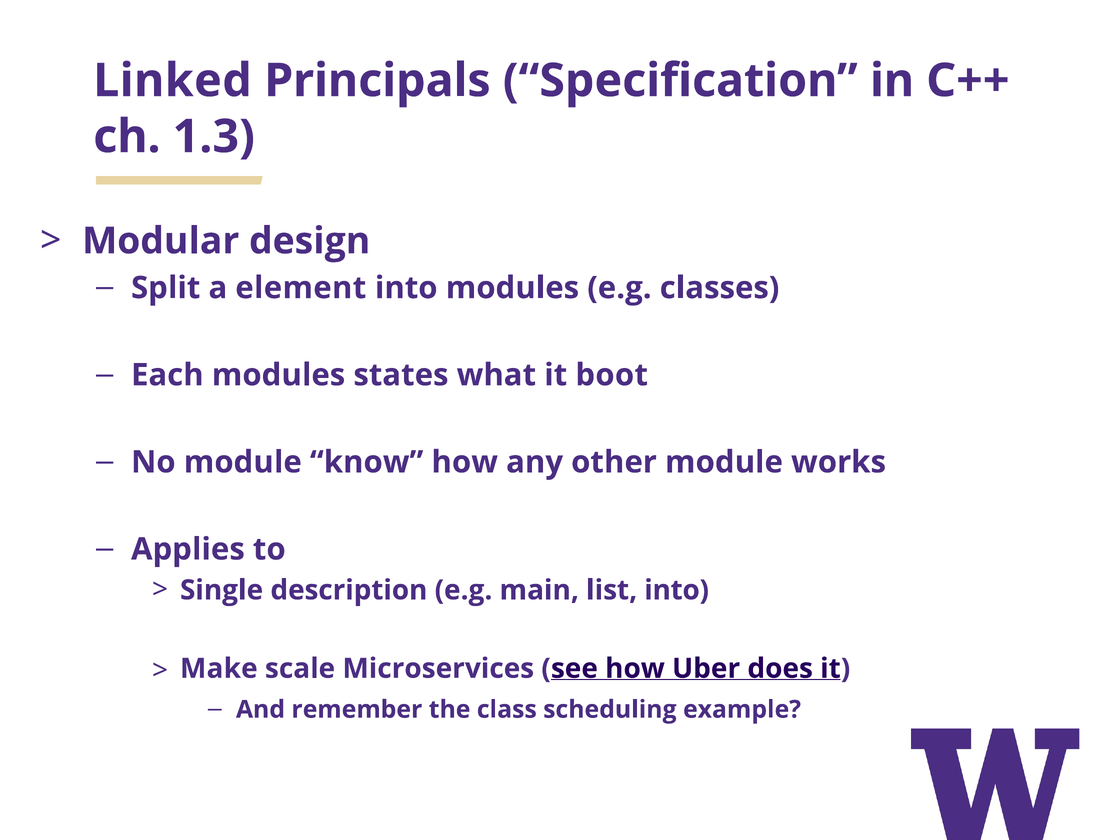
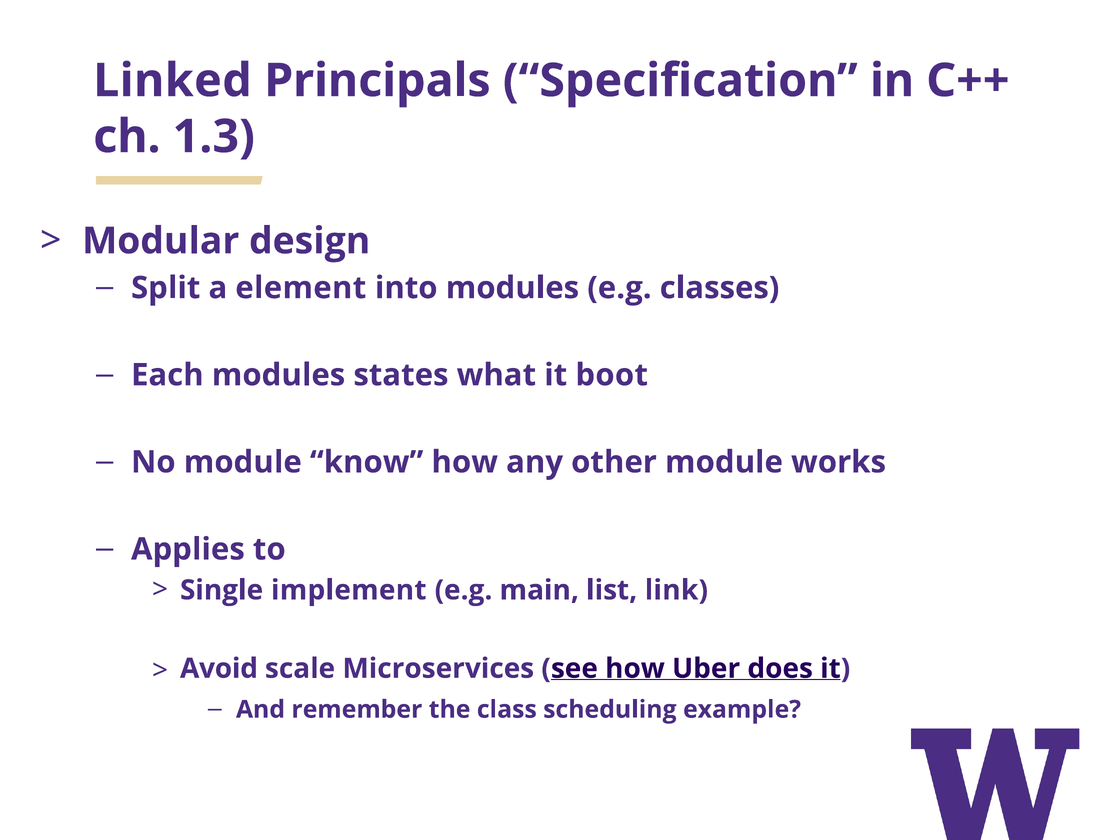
description: description -> implement
list into: into -> link
Make: Make -> Avoid
